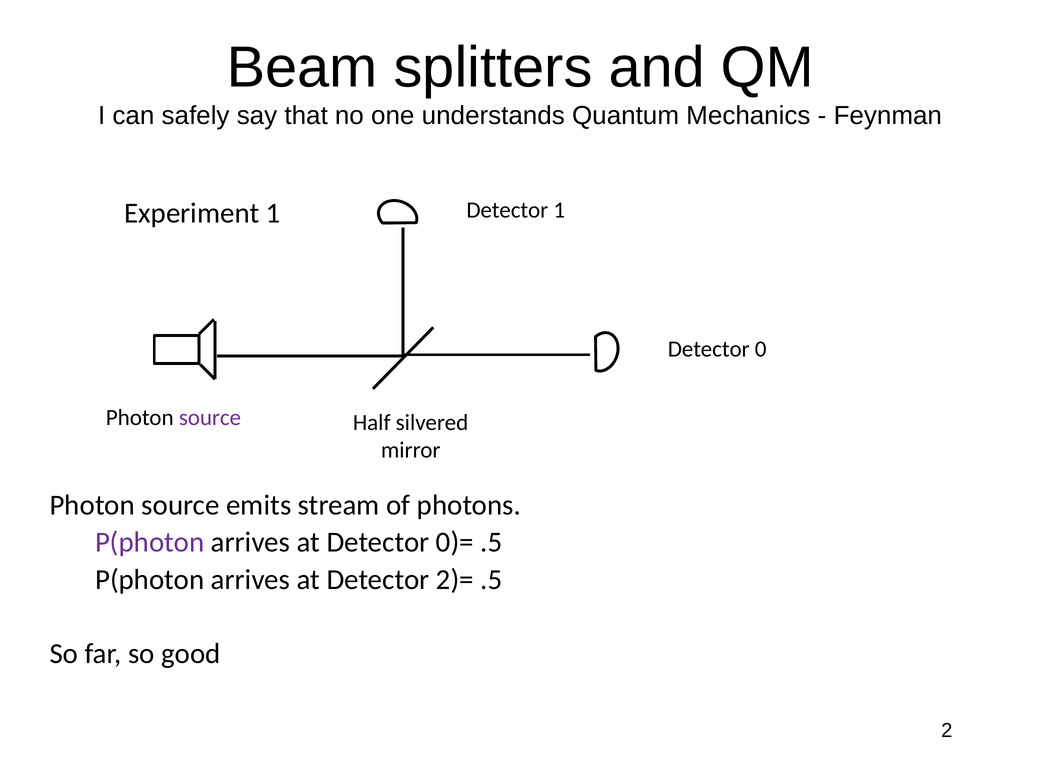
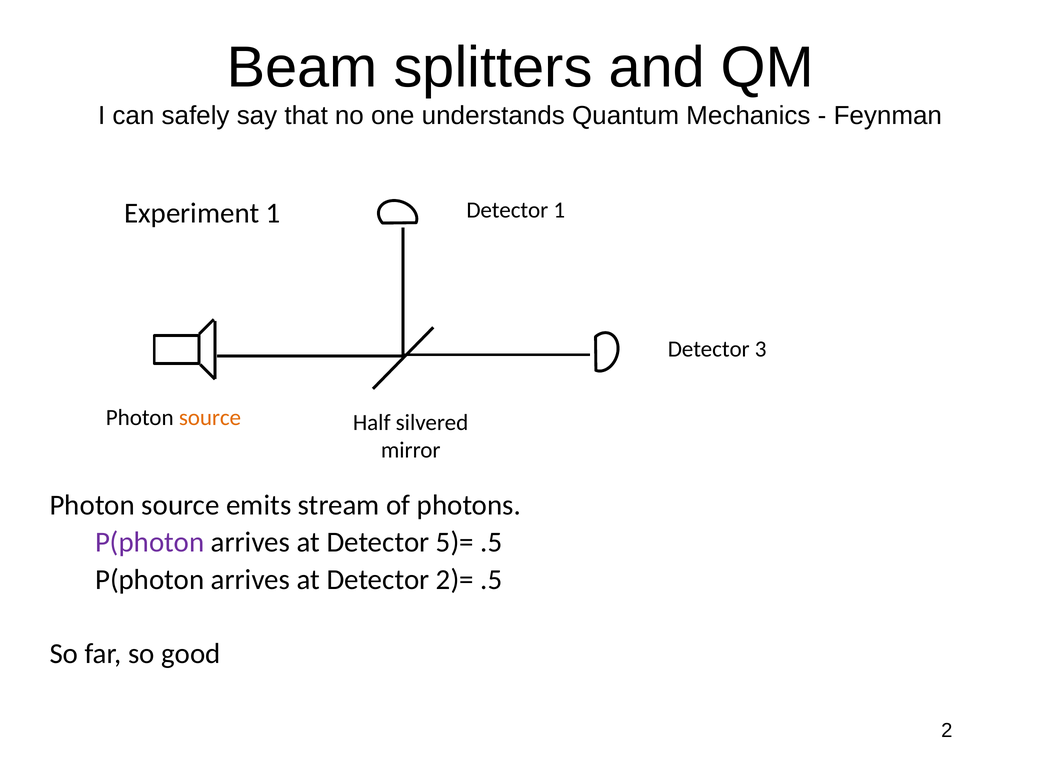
0: 0 -> 3
source at (210, 417) colour: purple -> orange
0)=: 0)= -> 5)=
